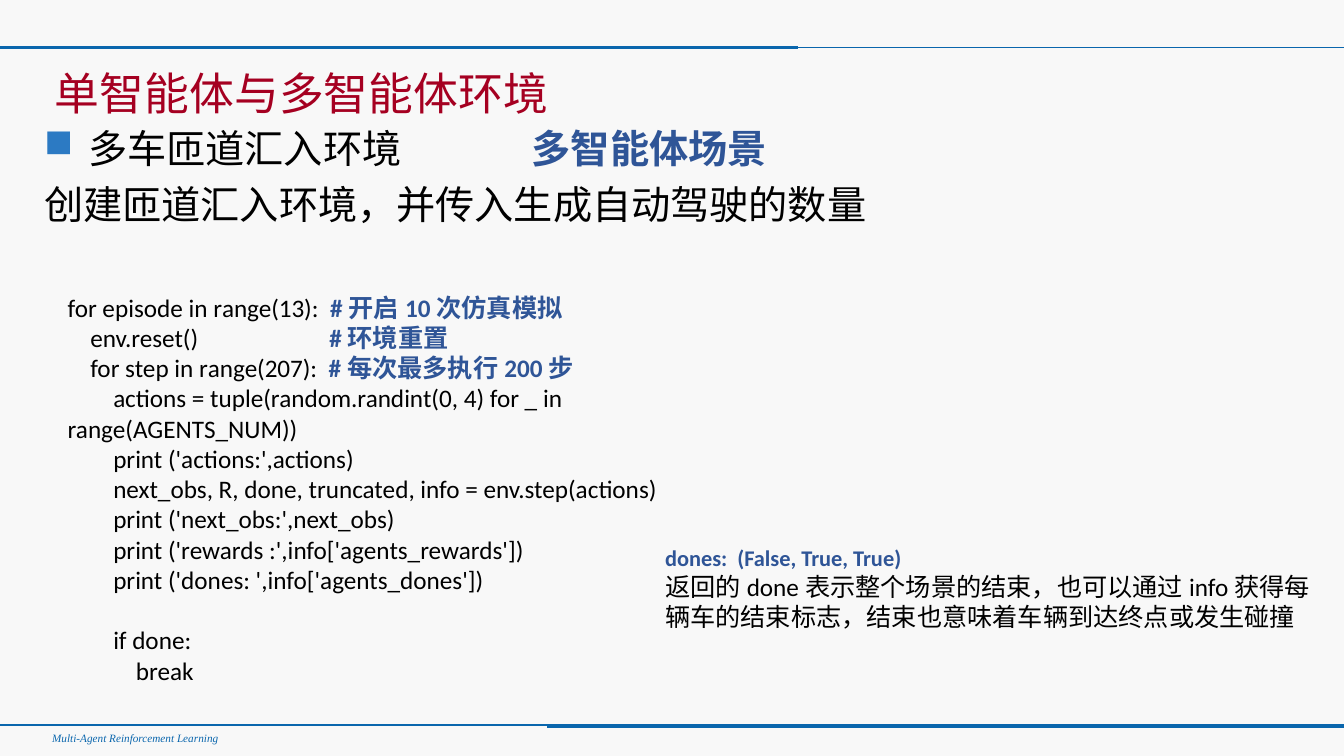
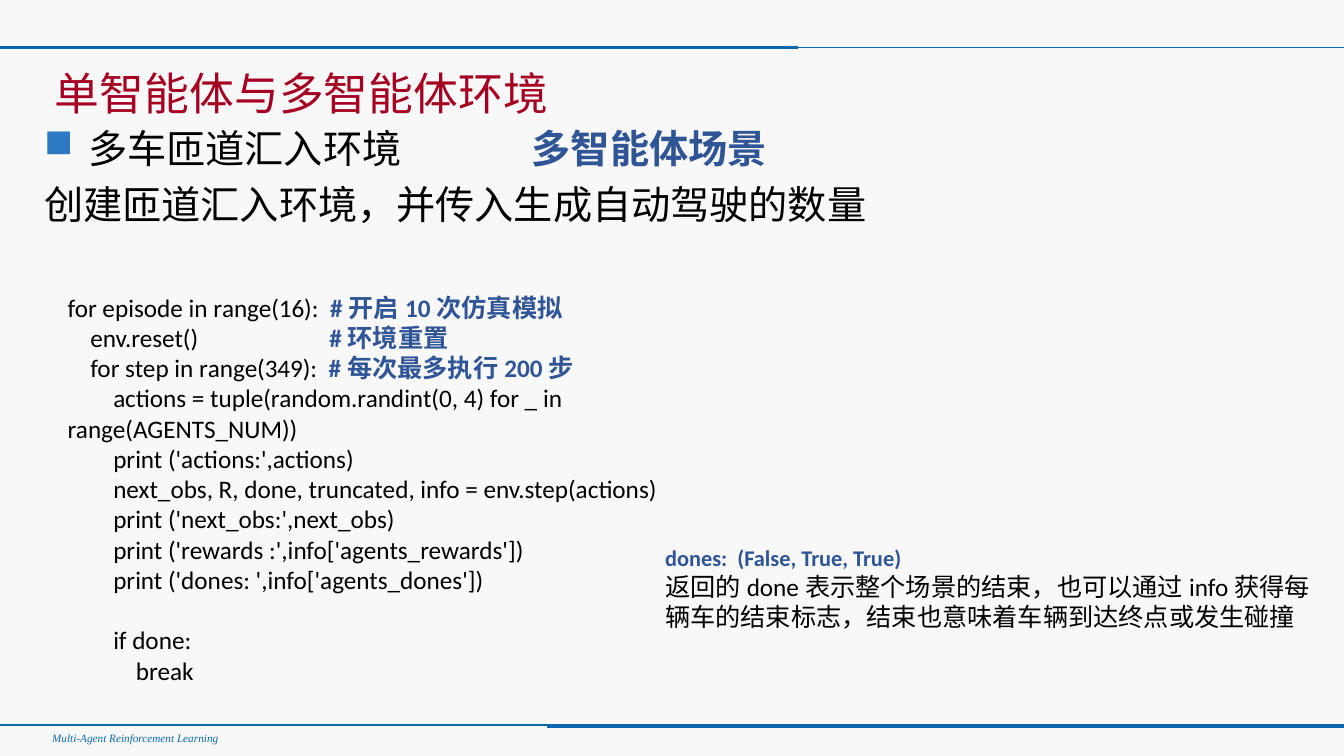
range(13: range(13 -> range(16
range(207: range(207 -> range(349
